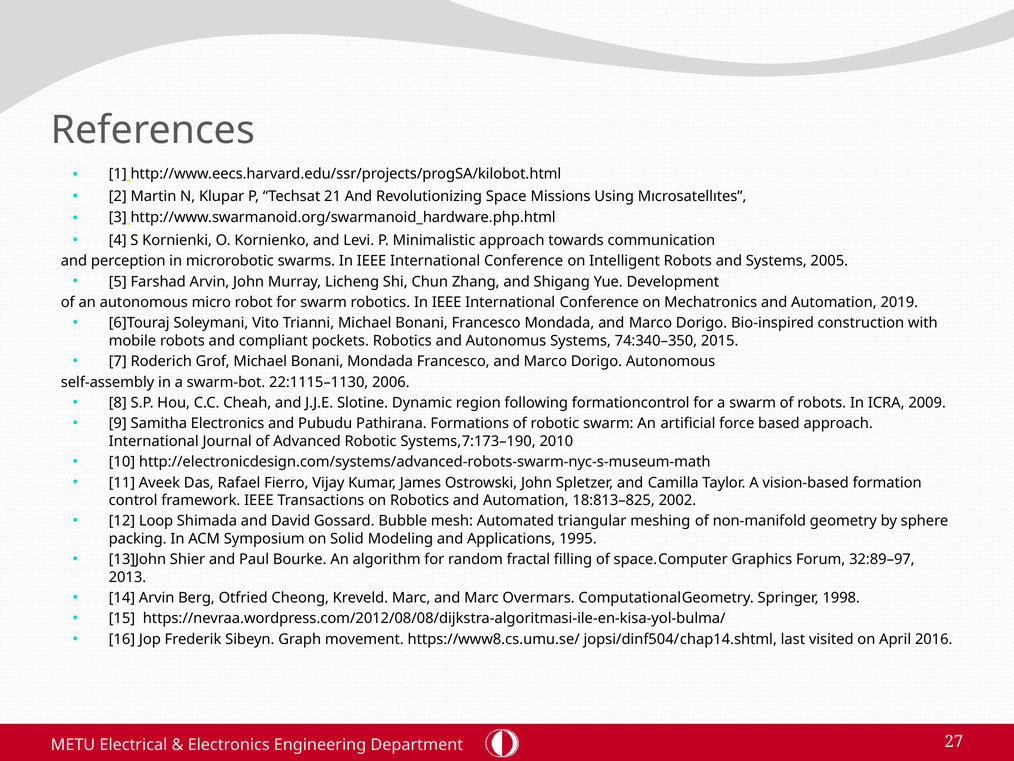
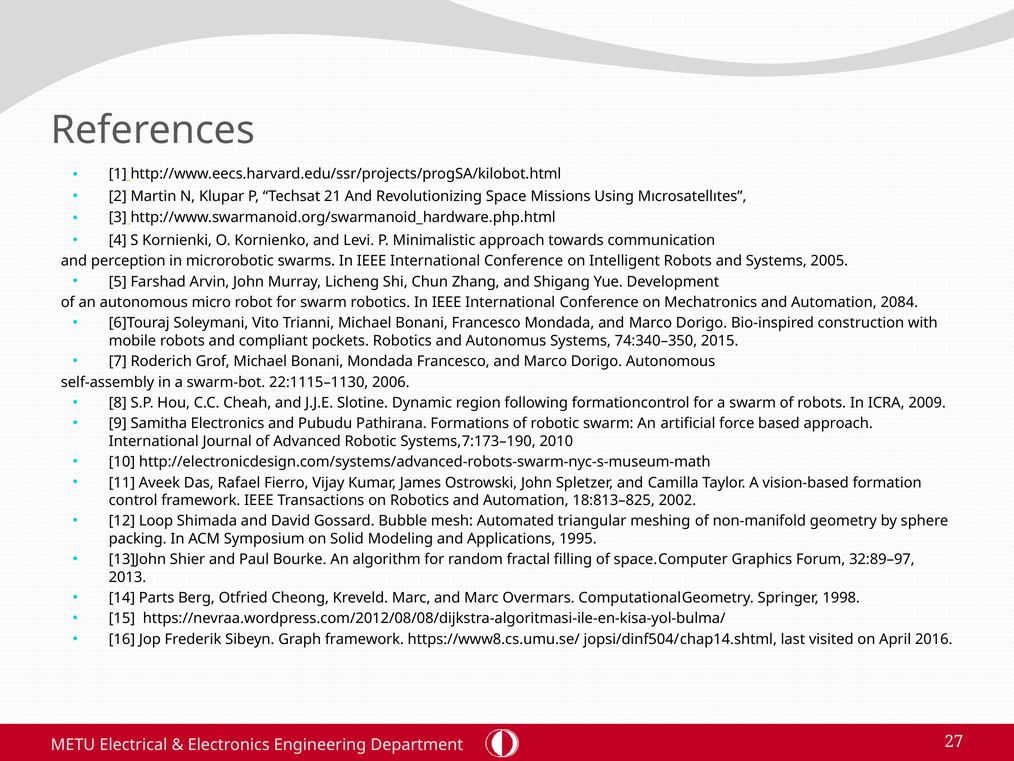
2019: 2019 -> 2084
14 Arvin: Arvin -> Parts
Graph movement: movement -> framework
